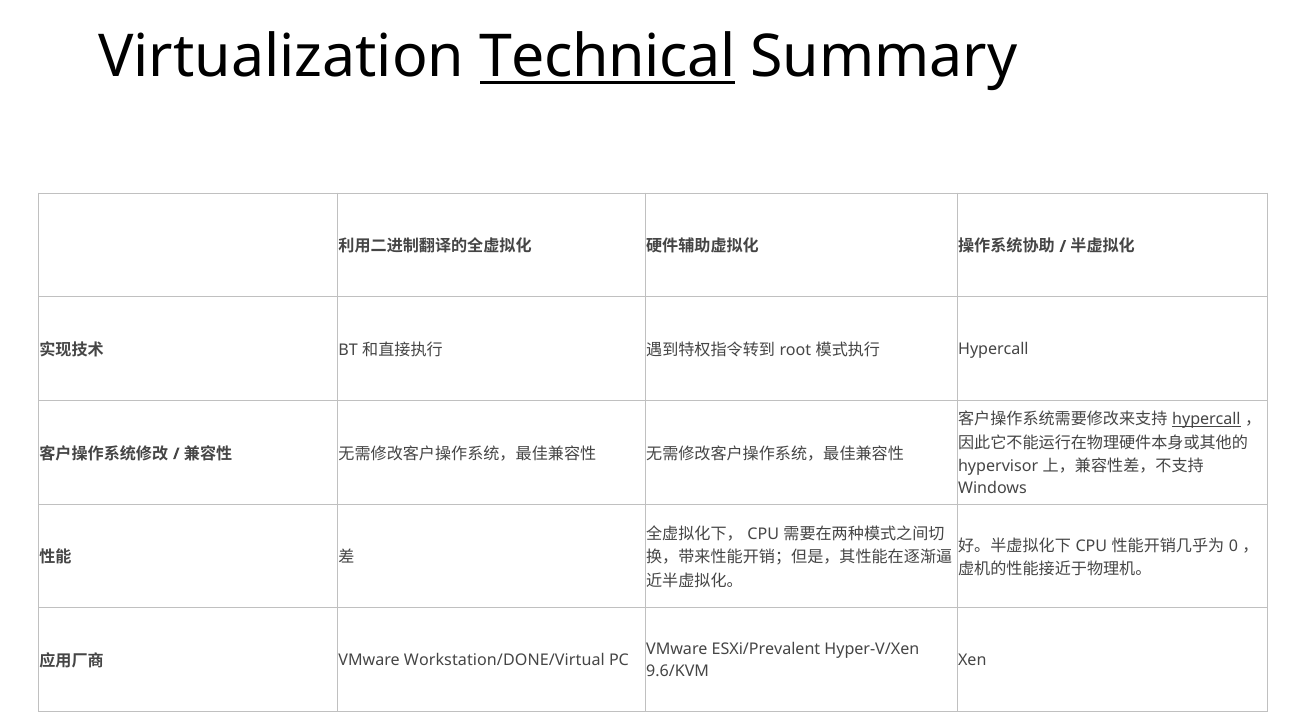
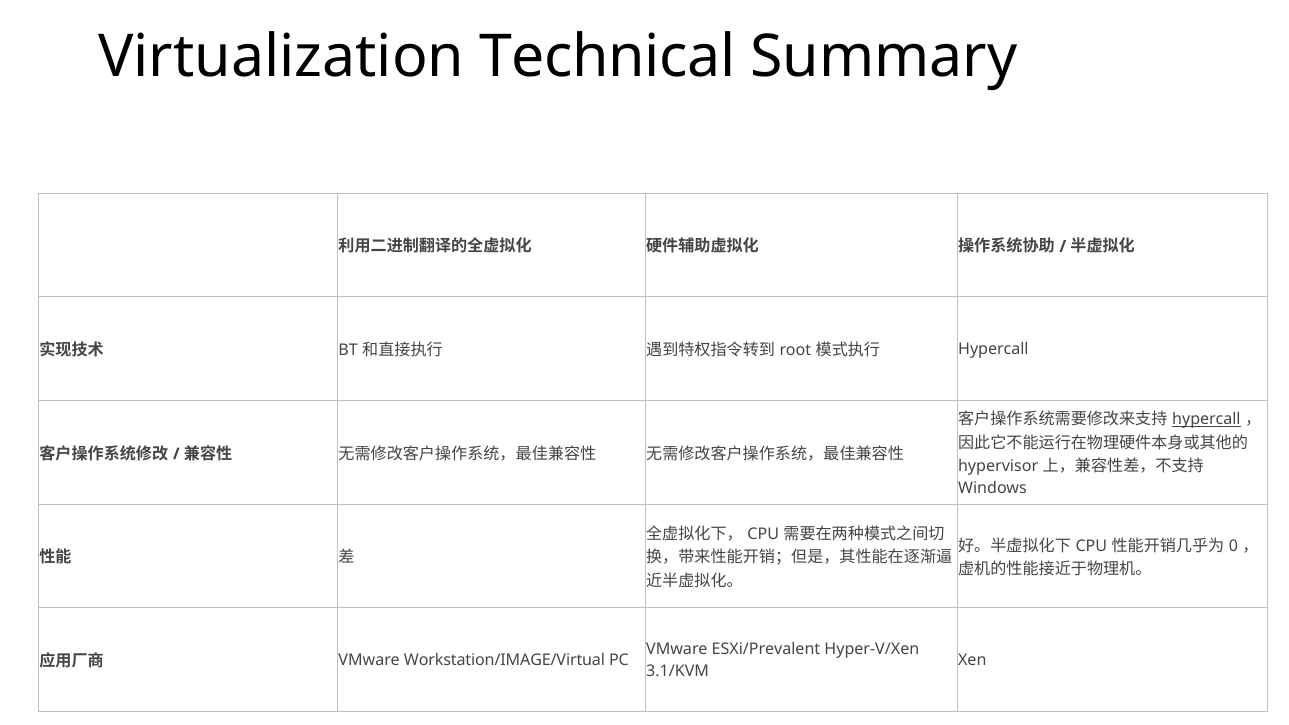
Technical underline: present -> none
Workstation/DONE/Virtual: Workstation/DONE/Virtual -> Workstation/IMAGE/Virtual
9.6/KVM: 9.6/KVM -> 3.1/KVM
